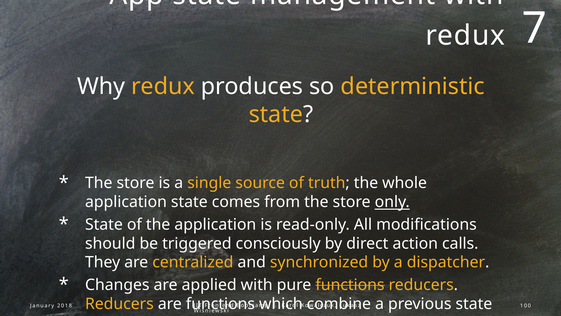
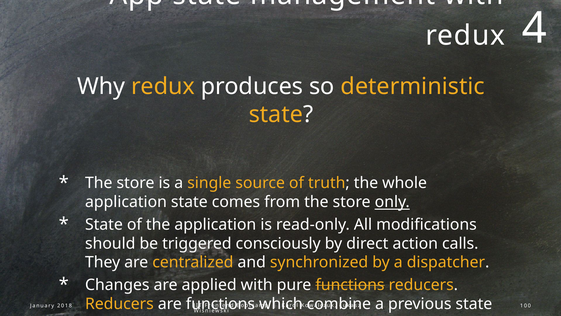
7: 7 -> 4
